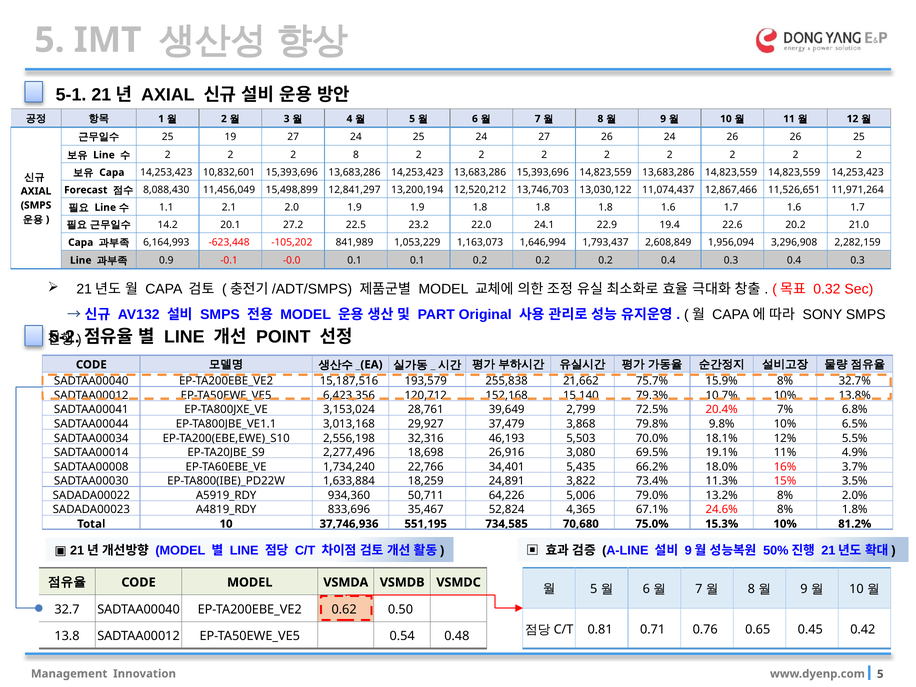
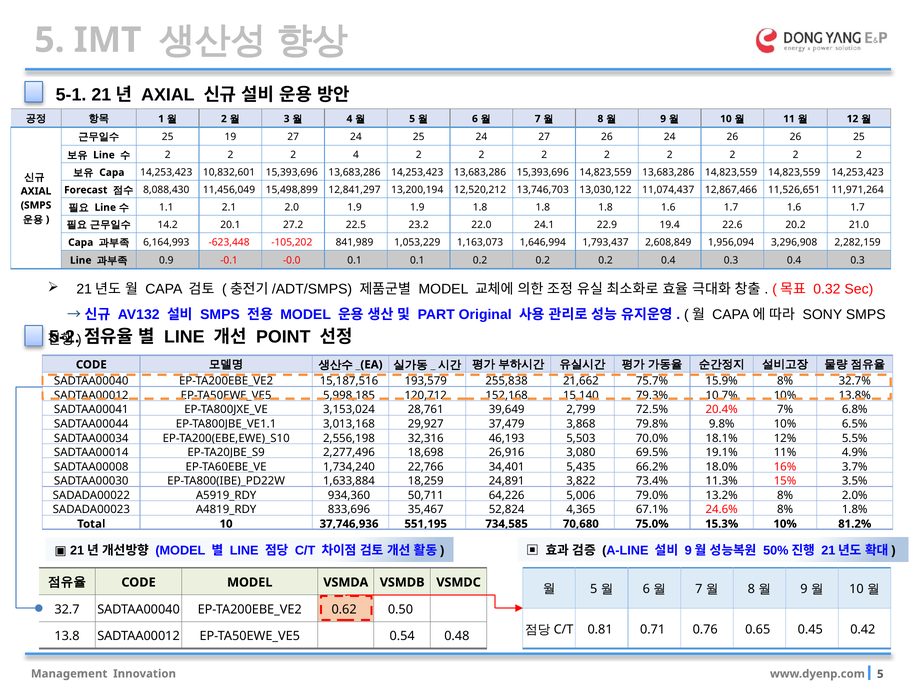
2 8: 8 -> 4
6,423,356: 6,423,356 -> 5,998,185
